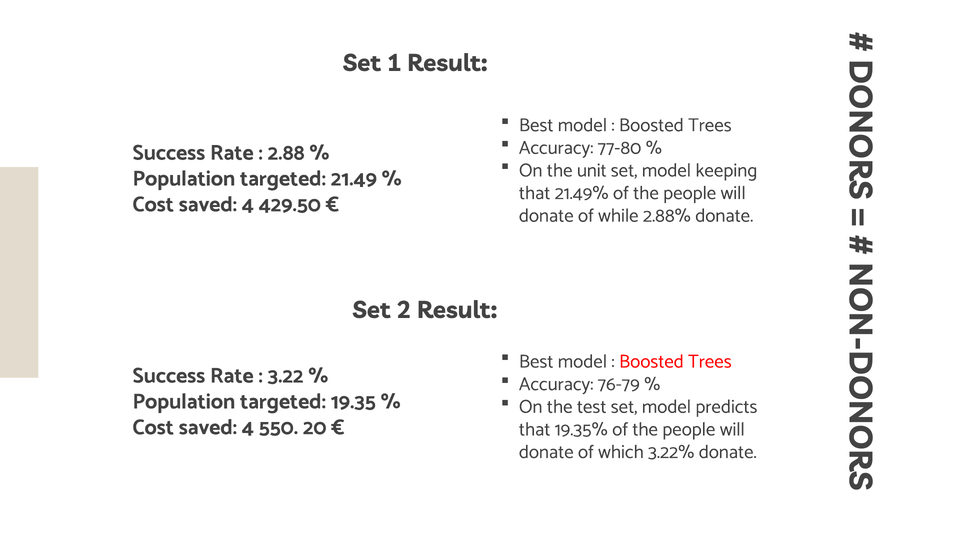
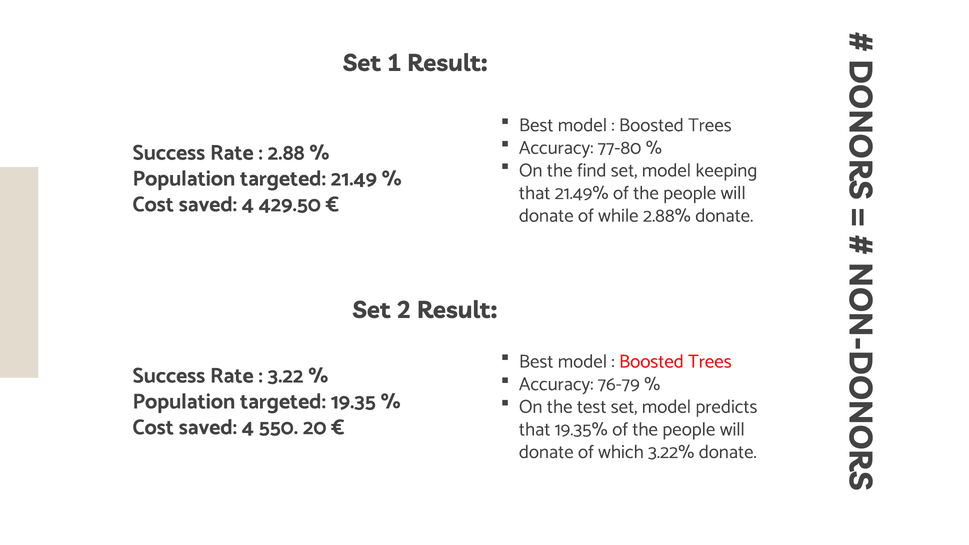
unit: unit -> find
